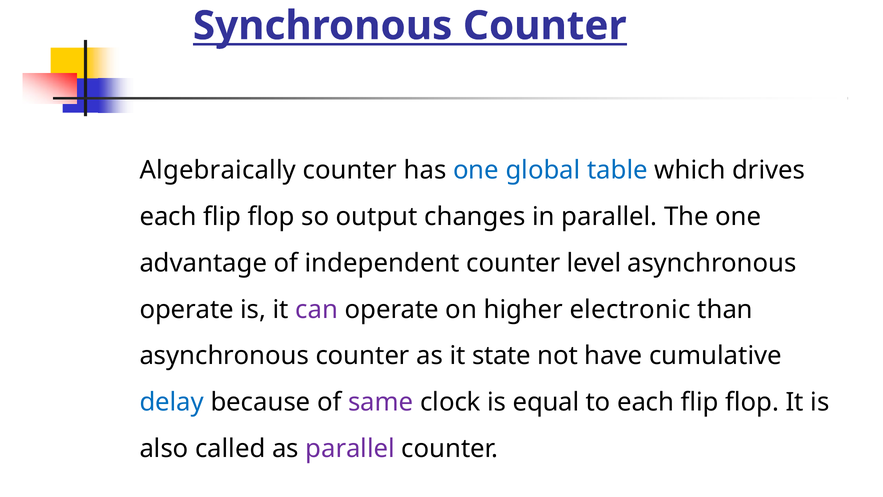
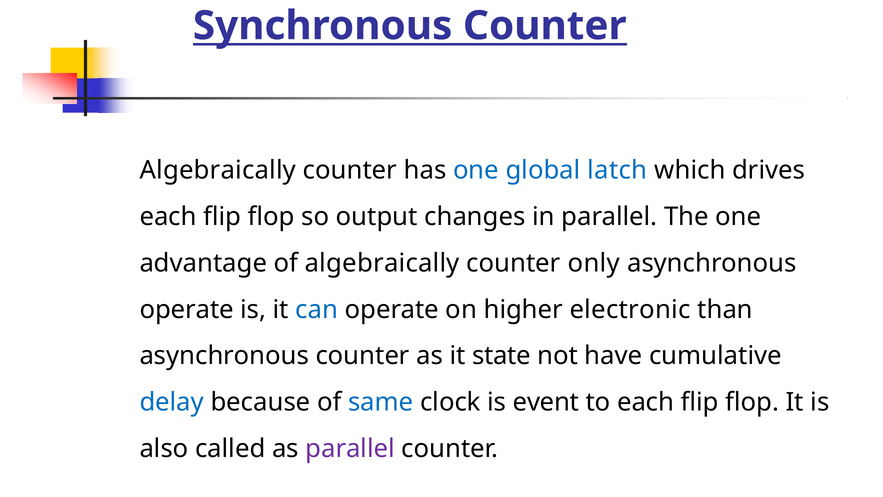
table: table -> latch
of independent: independent -> algebraically
level: level -> only
can colour: purple -> blue
same colour: purple -> blue
equal: equal -> event
